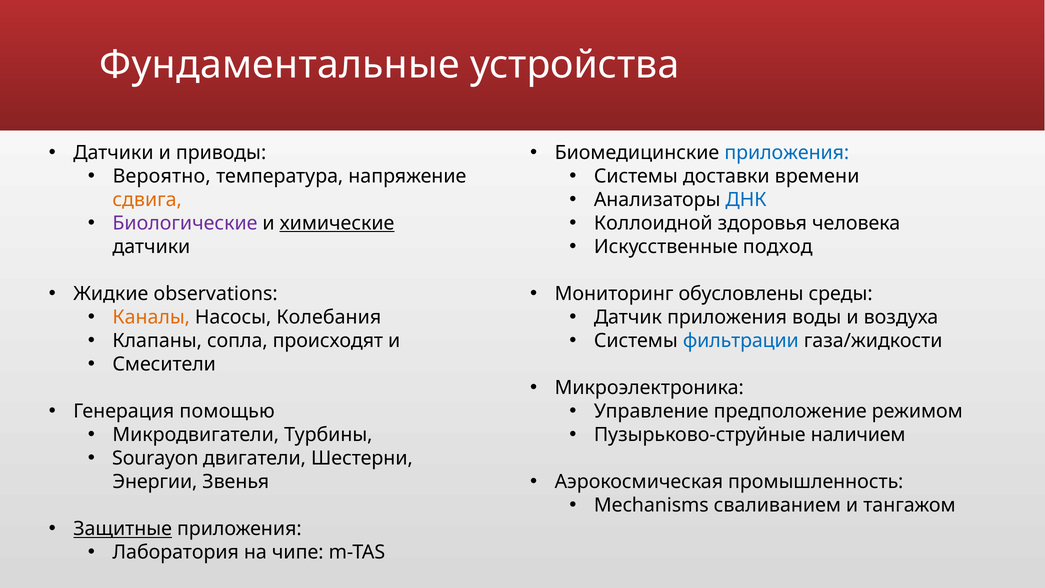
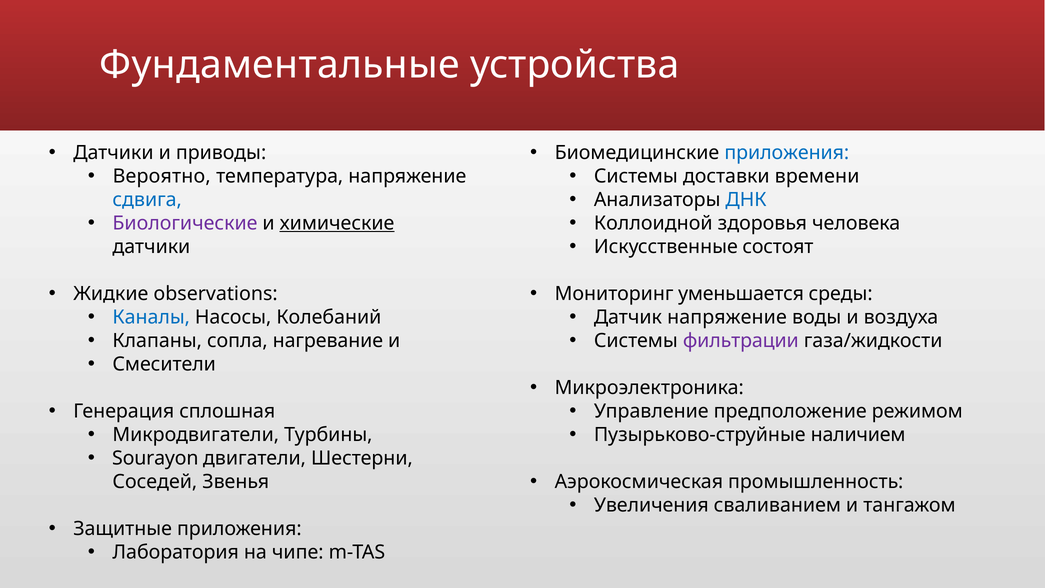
сдвига colour: orange -> blue
подход: подход -> состоят
обусловлены: обусловлены -> уменьшается
Каналы colour: orange -> blue
Колебания: Колебания -> Колебаний
Датчик приложения: приложения -> напряжение
происходят: происходят -> нагревание
фильтрации colour: blue -> purple
помощью: помощью -> сплошная
Энергии: Энергии -> Соседей
Mechanisms: Mechanisms -> Увеличения
Защитные underline: present -> none
